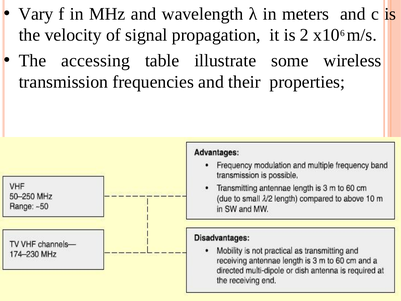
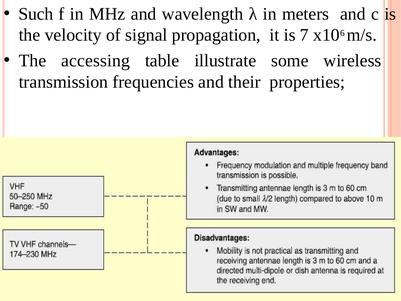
Vary: Vary -> Such
2: 2 -> 7
